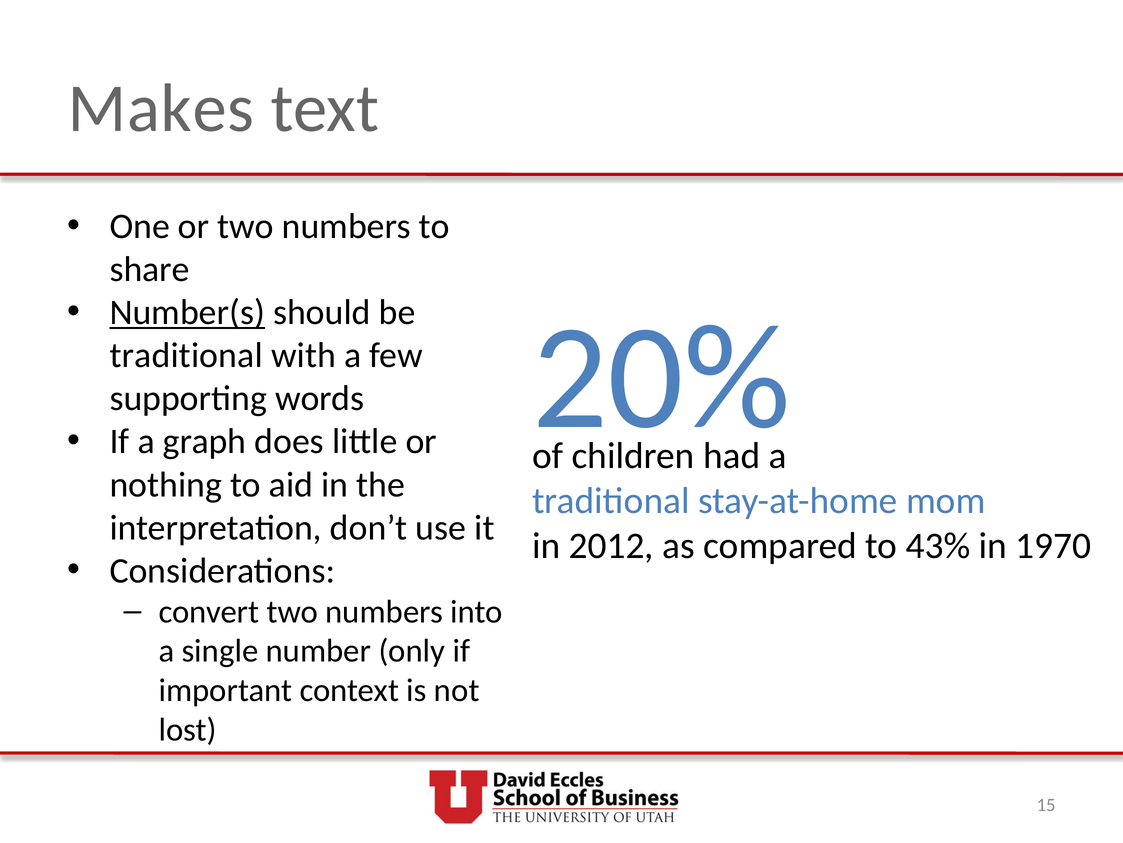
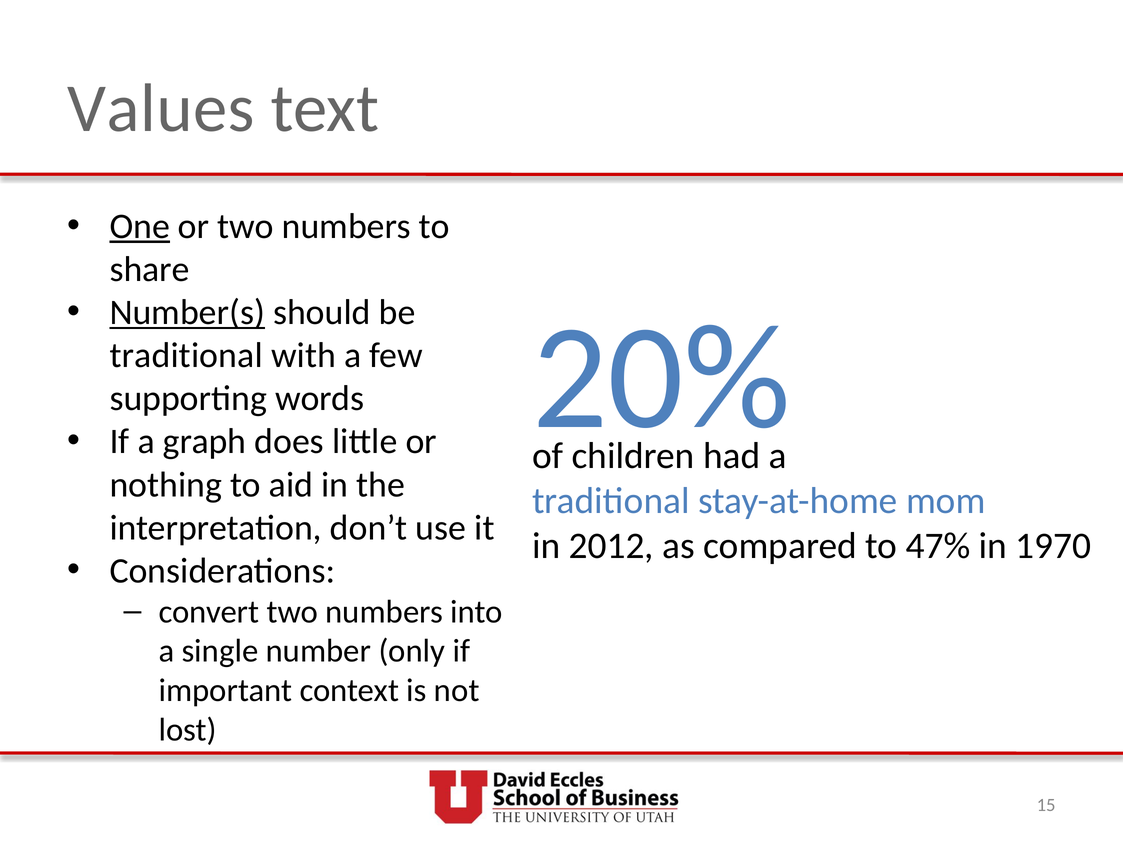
Makes: Makes -> Values
One underline: none -> present
43%: 43% -> 47%
